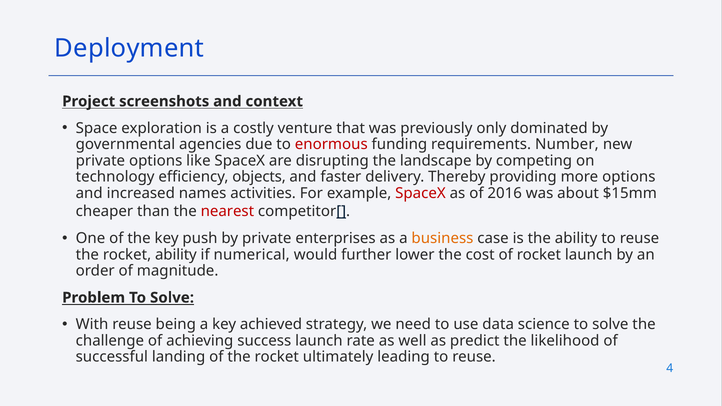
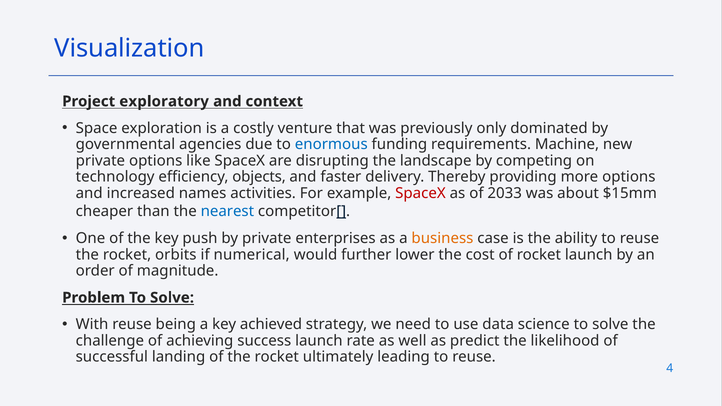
Deployment: Deployment -> Visualization
screenshots: screenshots -> exploratory
enormous colour: red -> blue
Number: Number -> Machine
2016: 2016 -> 2033
nearest colour: red -> blue
rocket ability: ability -> orbits
